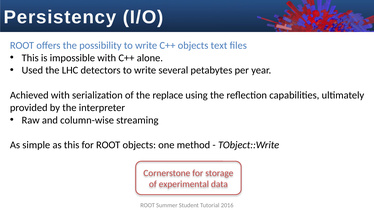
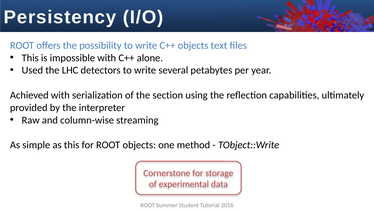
replace: replace -> section
